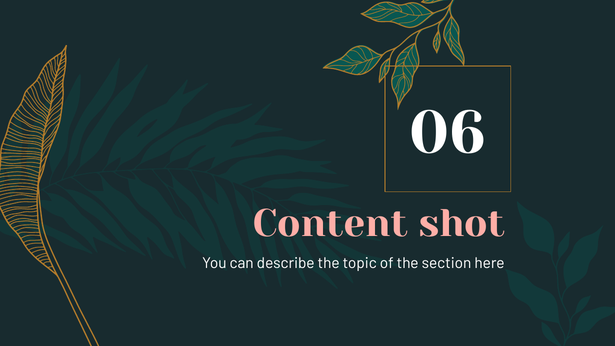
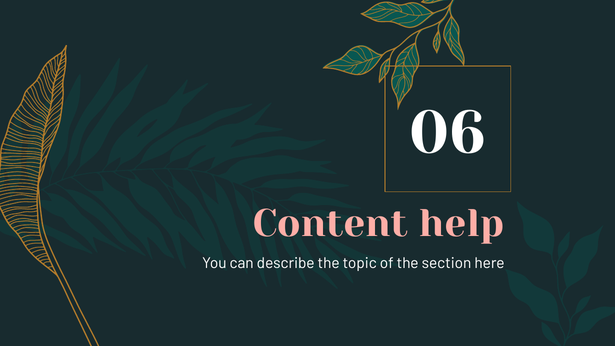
shot: shot -> help
